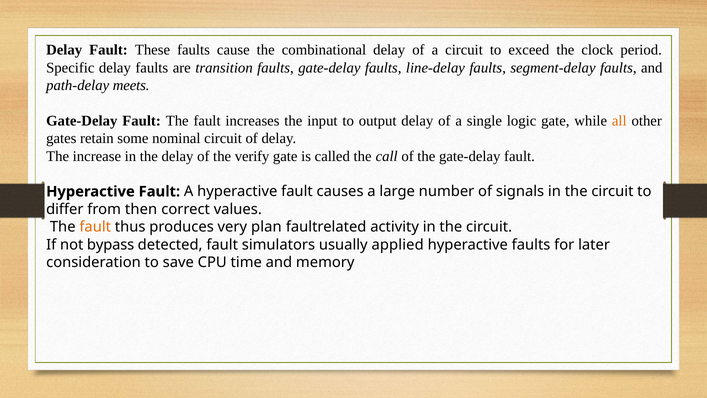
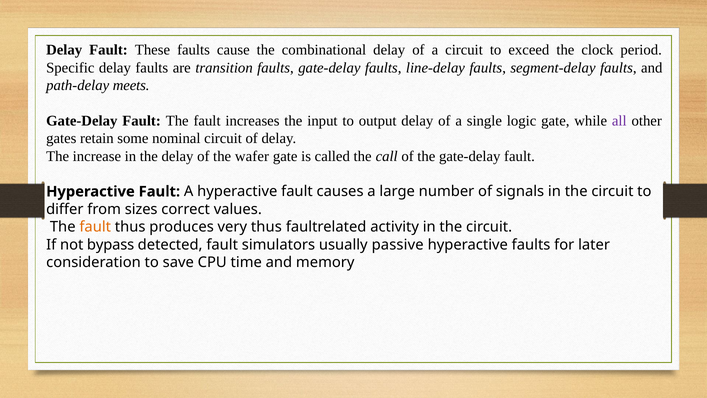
all colour: orange -> purple
verify: verify -> wafer
then: then -> sizes
very plan: plan -> thus
applied: applied -> passive
